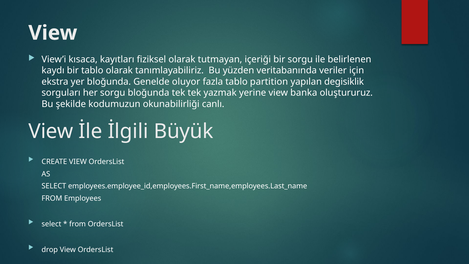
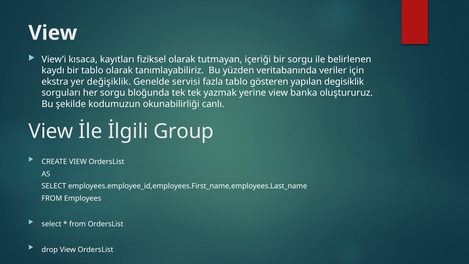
yer bloğunda: bloğunda -> değişiklik
oluyor: oluyor -> servisi
partition: partition -> gösteren
Büyük: Büyük -> Group
